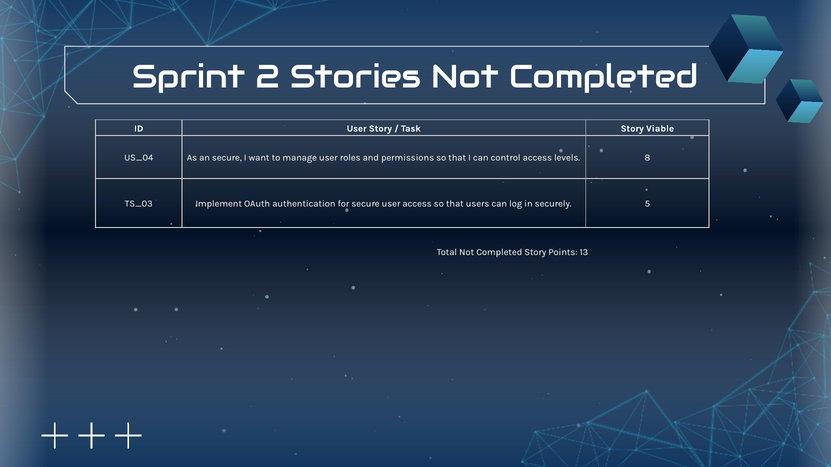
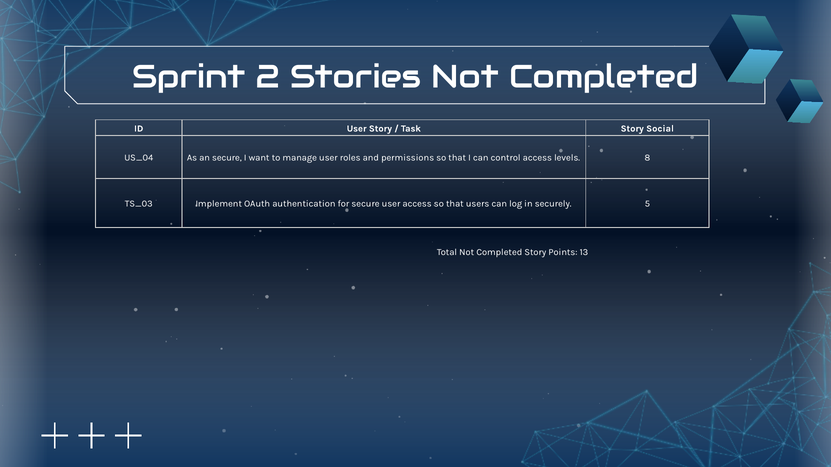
Viable: Viable -> Social
